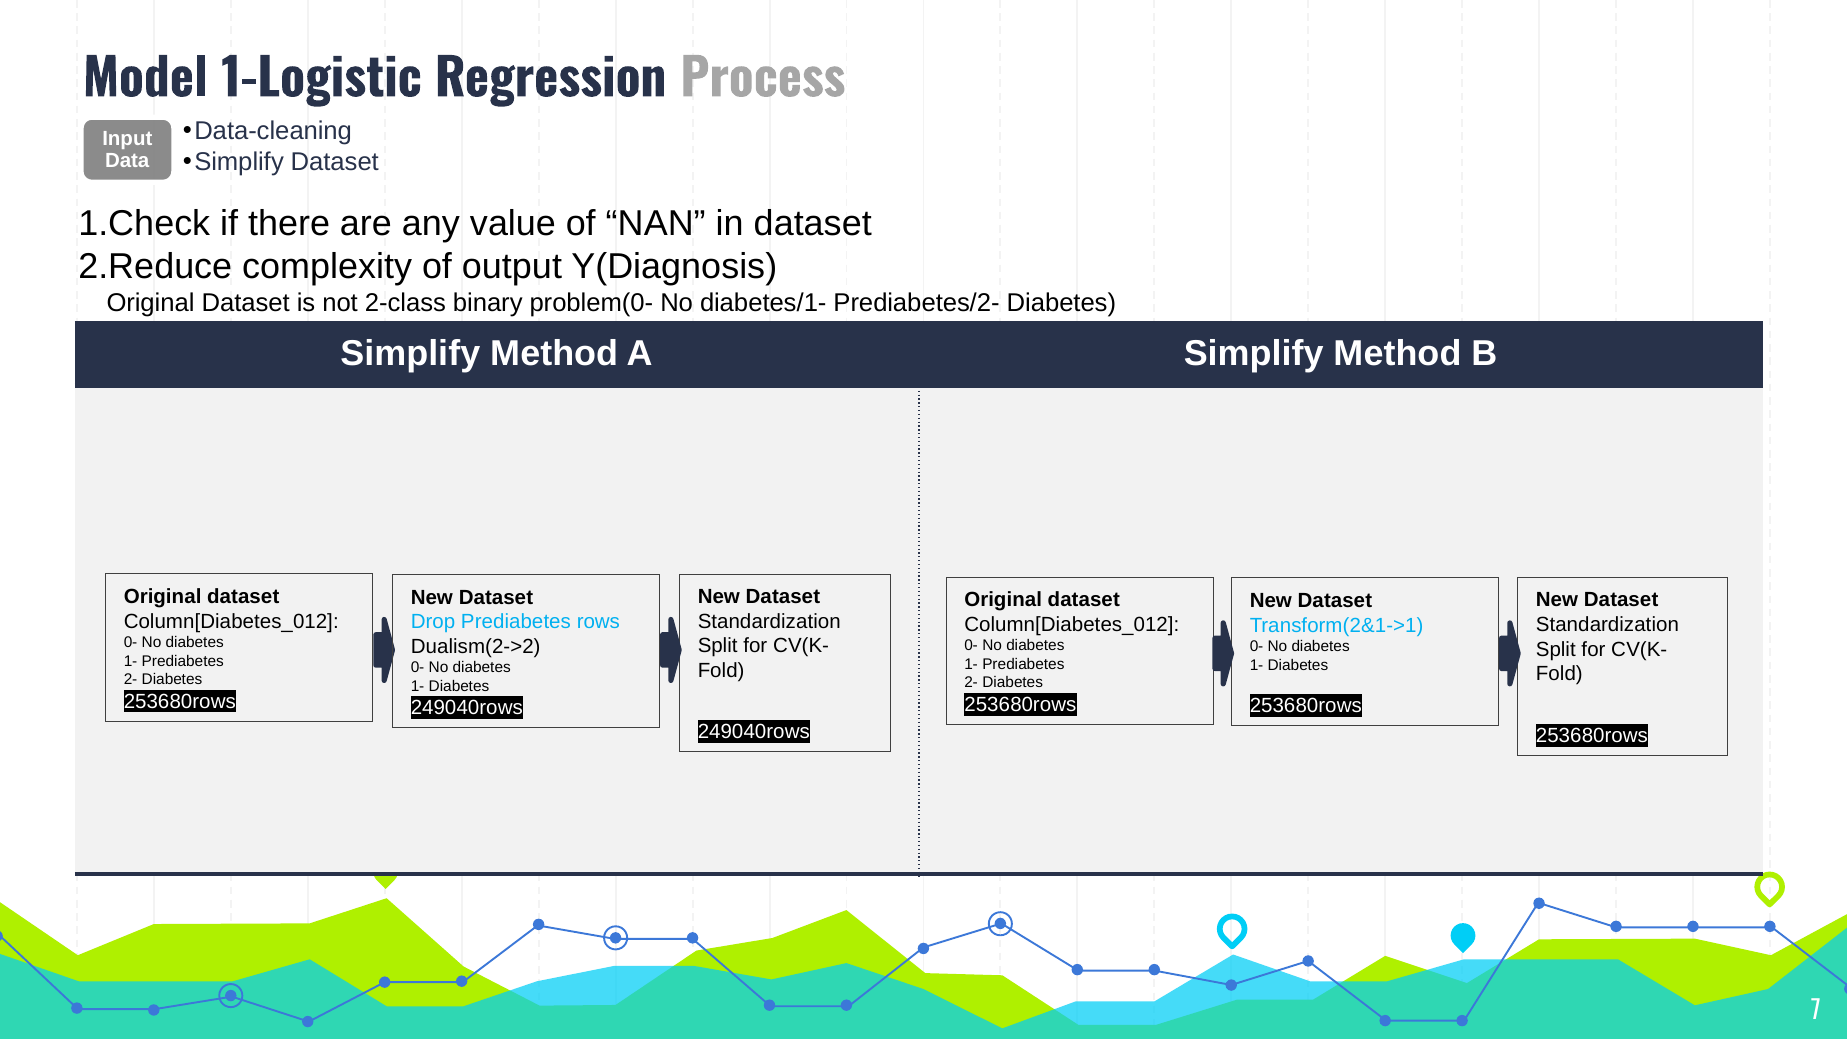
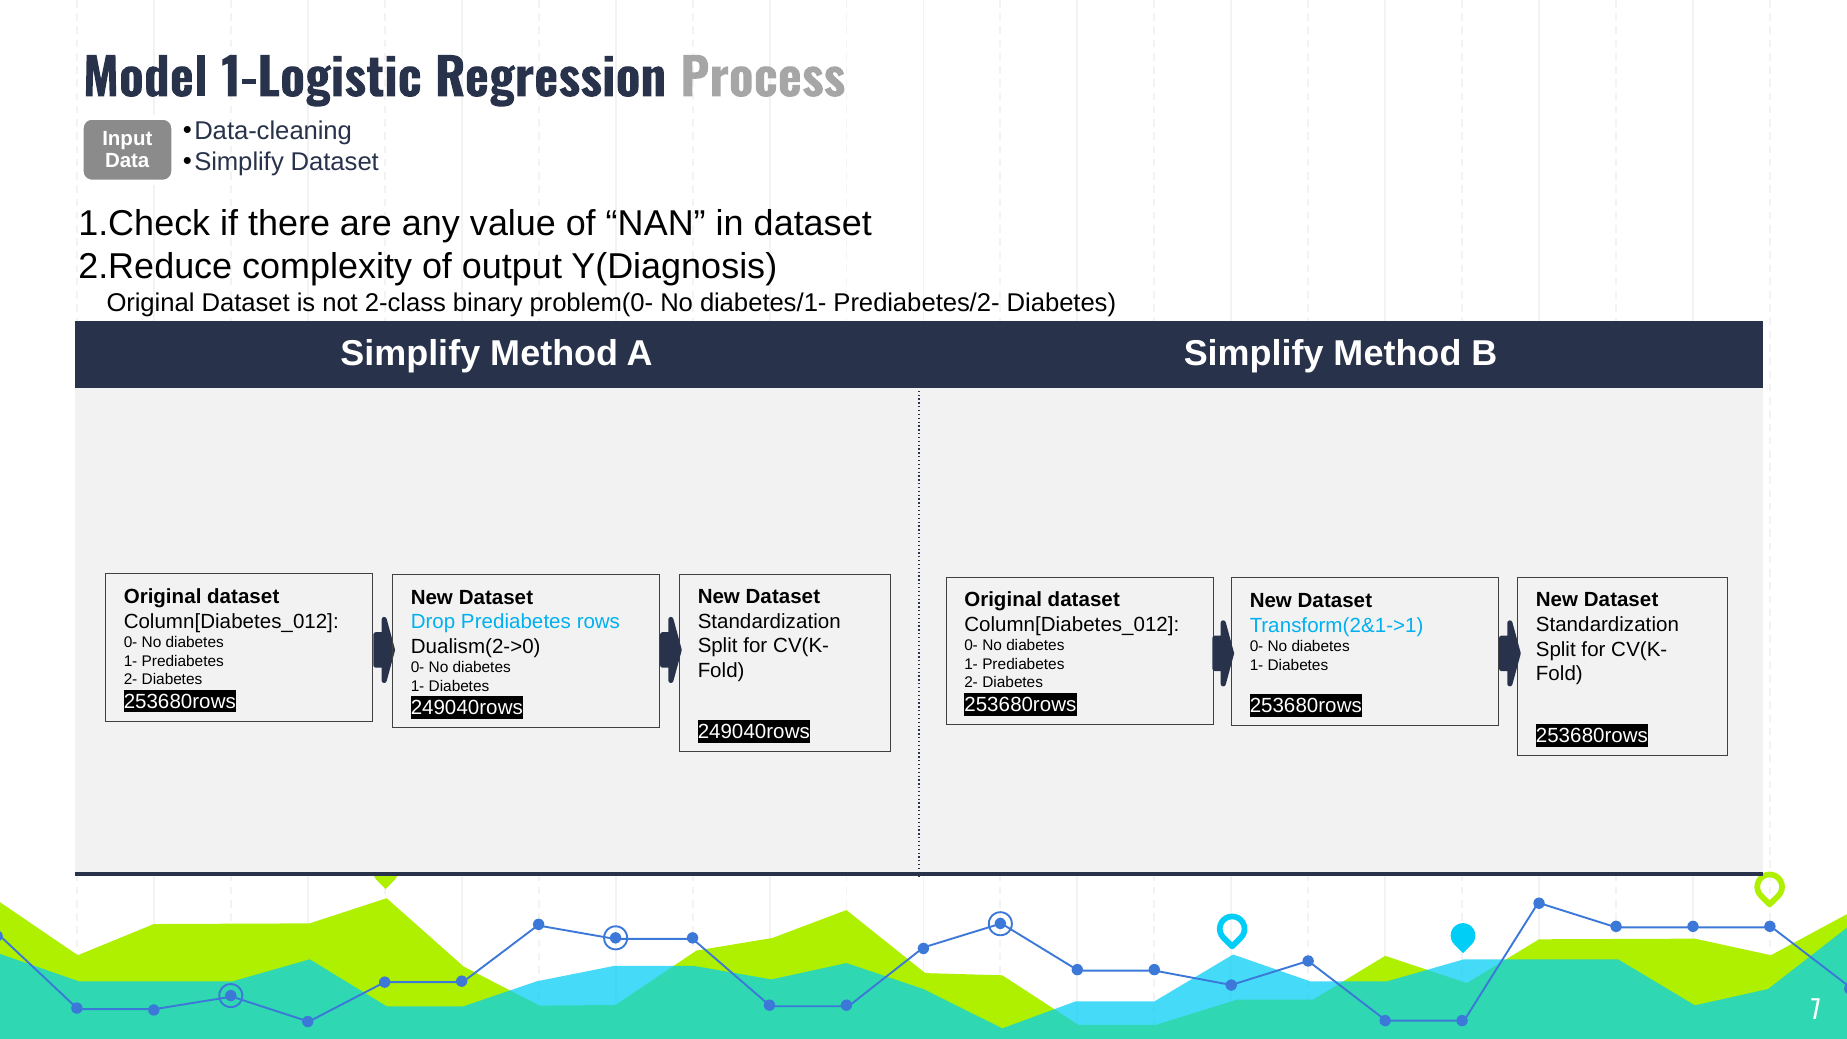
Dualism(2->2: Dualism(2->2 -> Dualism(2->0
